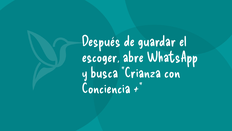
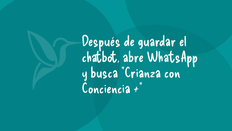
escoger: escoger -> chatbot
